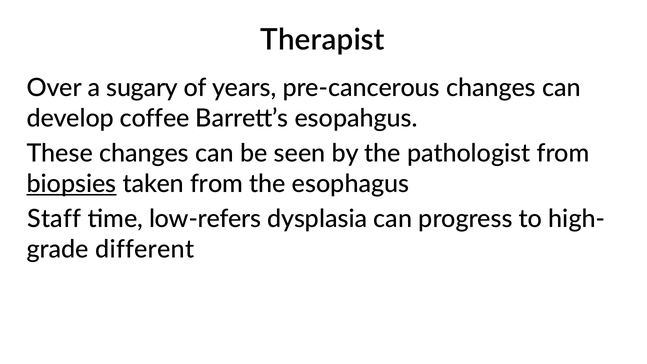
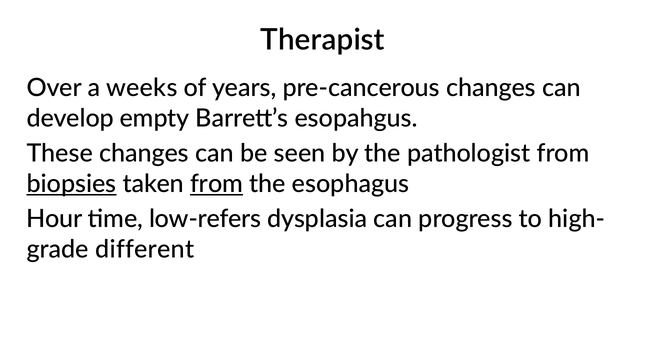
sugary: sugary -> weeks
coffee: coffee -> empty
from at (217, 184) underline: none -> present
Staff: Staff -> Hour
